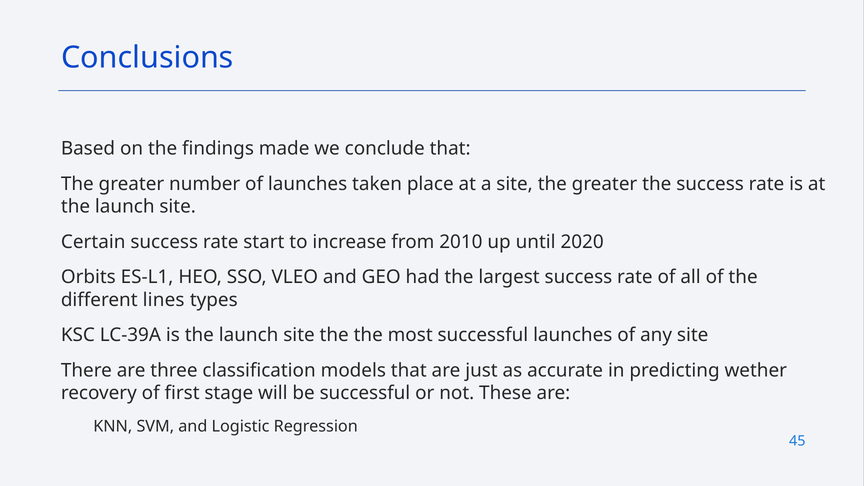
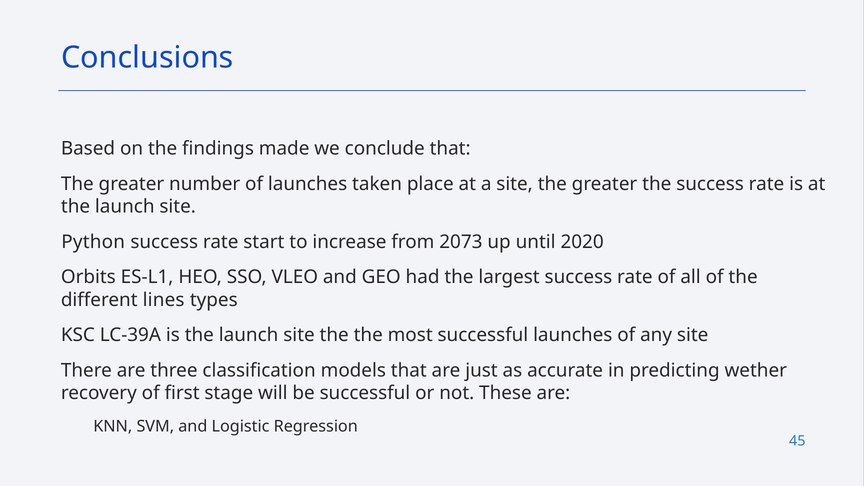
Certain: Certain -> Python
2010: 2010 -> 2073
